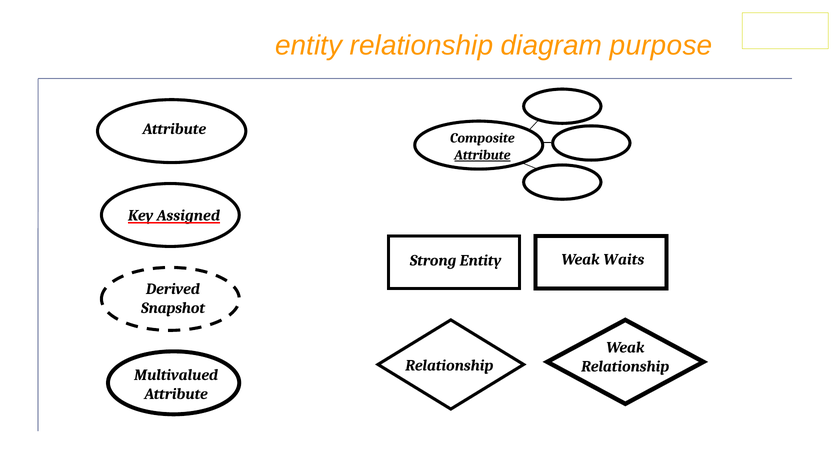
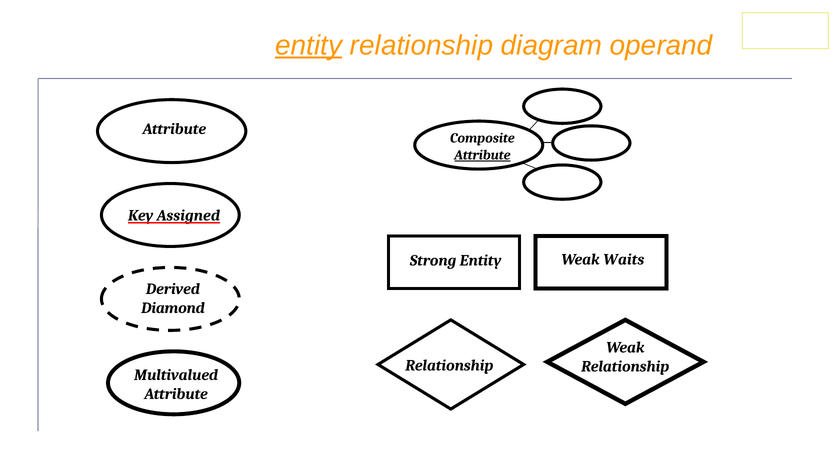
entity at (309, 46) underline: none -> present
purpose: purpose -> operand
Snapshot: Snapshot -> Diamond
